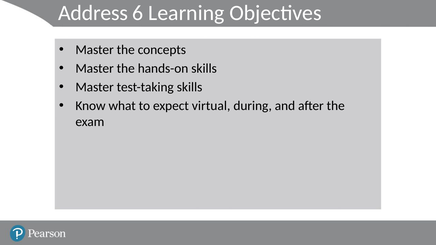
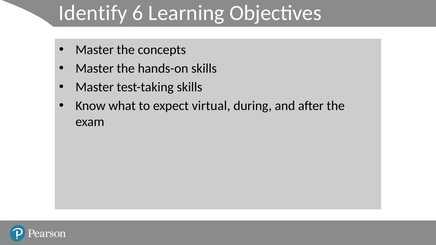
Address: Address -> Identify
